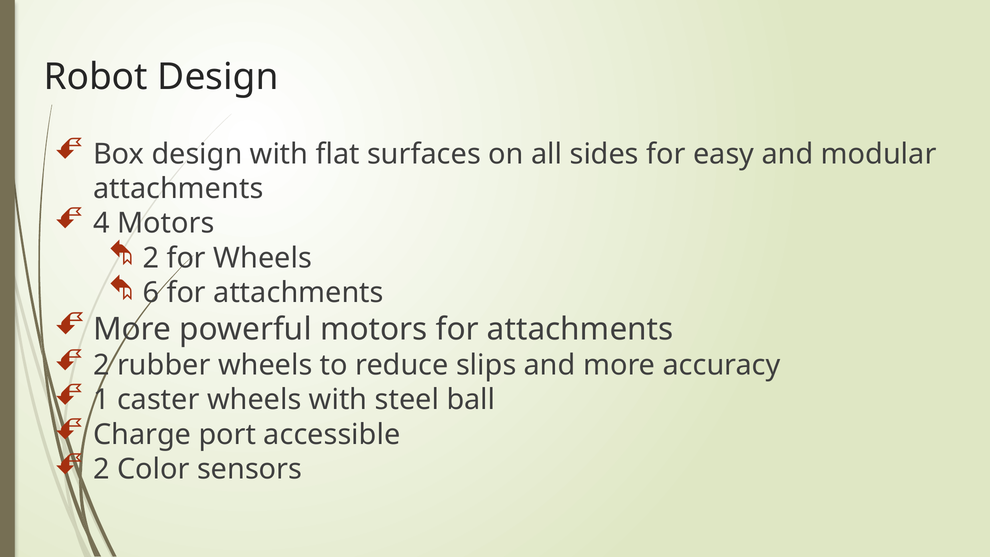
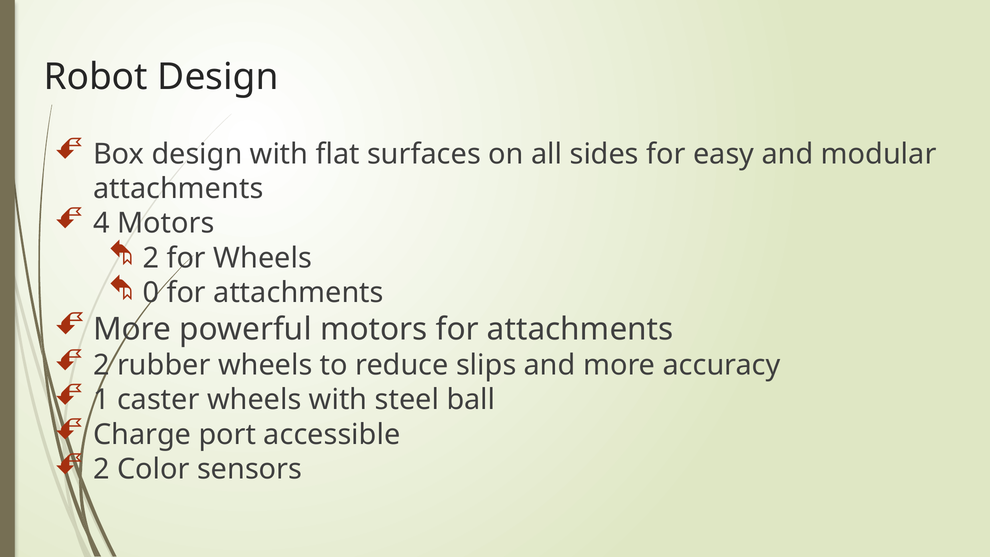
6: 6 -> 0
